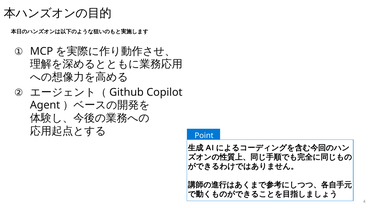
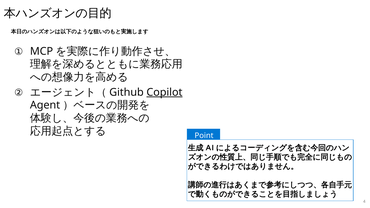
Copilot underline: none -> present
